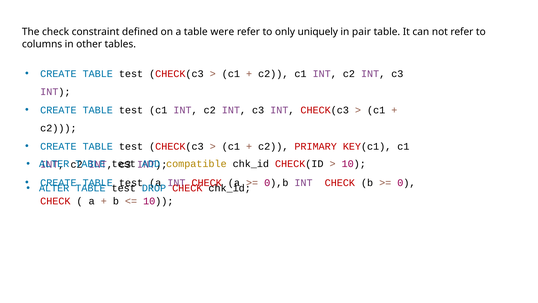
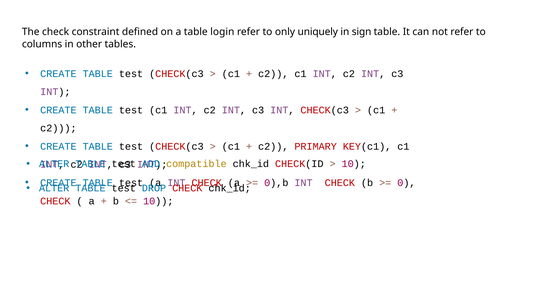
were: were -> login
pair: pair -> sign
